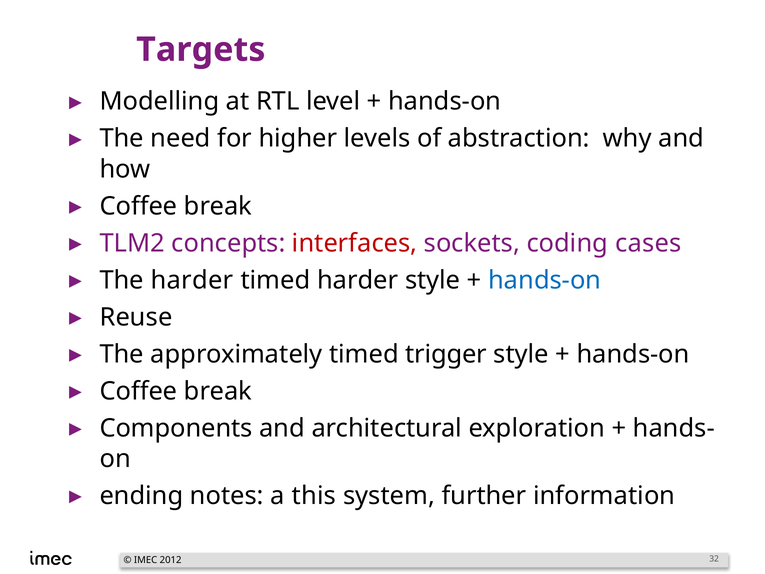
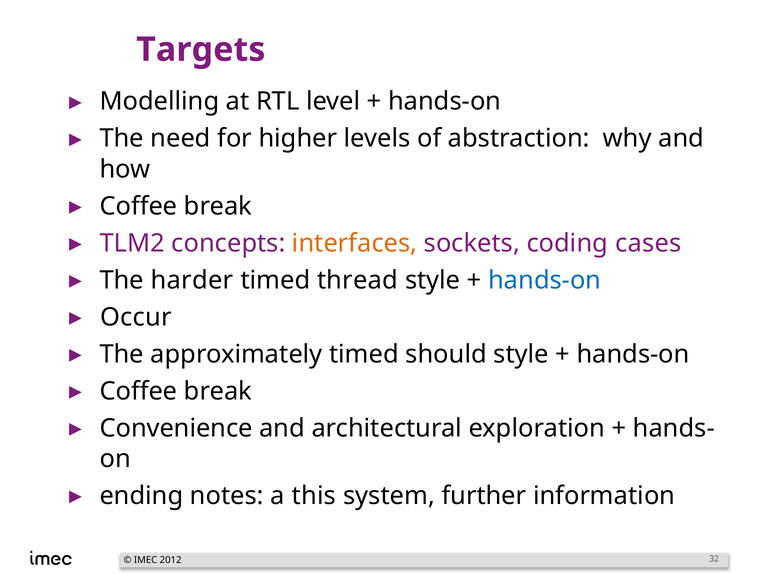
interfaces colour: red -> orange
timed harder: harder -> thread
Reuse: Reuse -> Occur
trigger: trigger -> should
Components: Components -> Convenience
